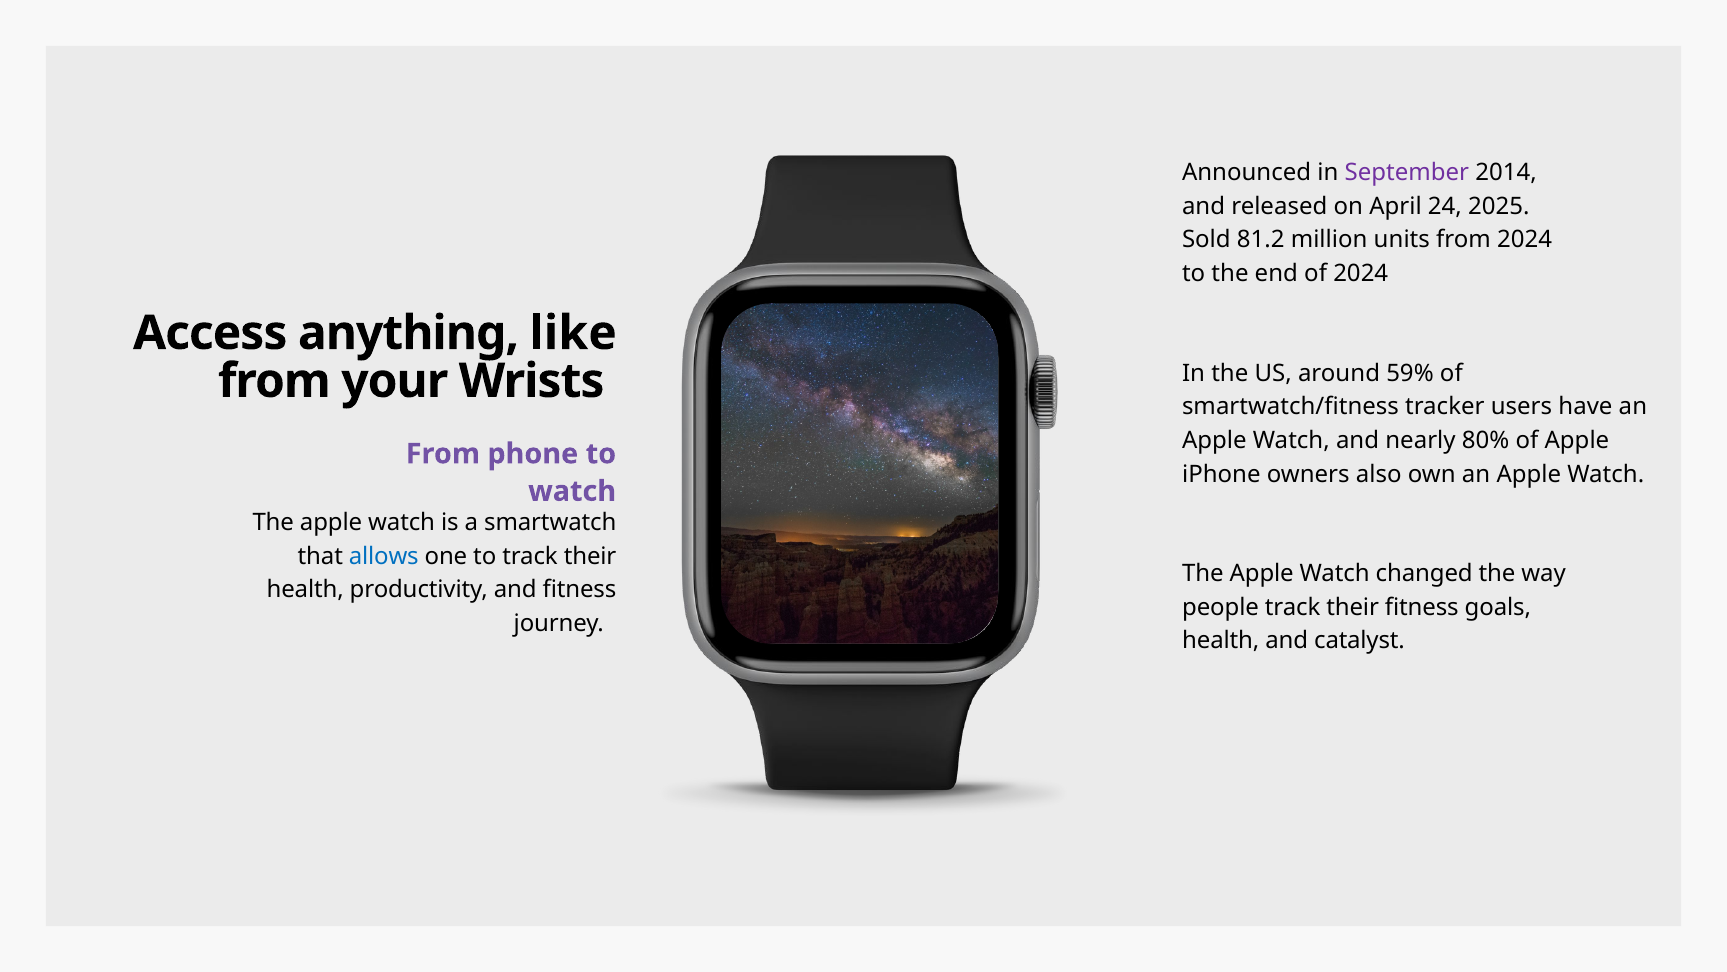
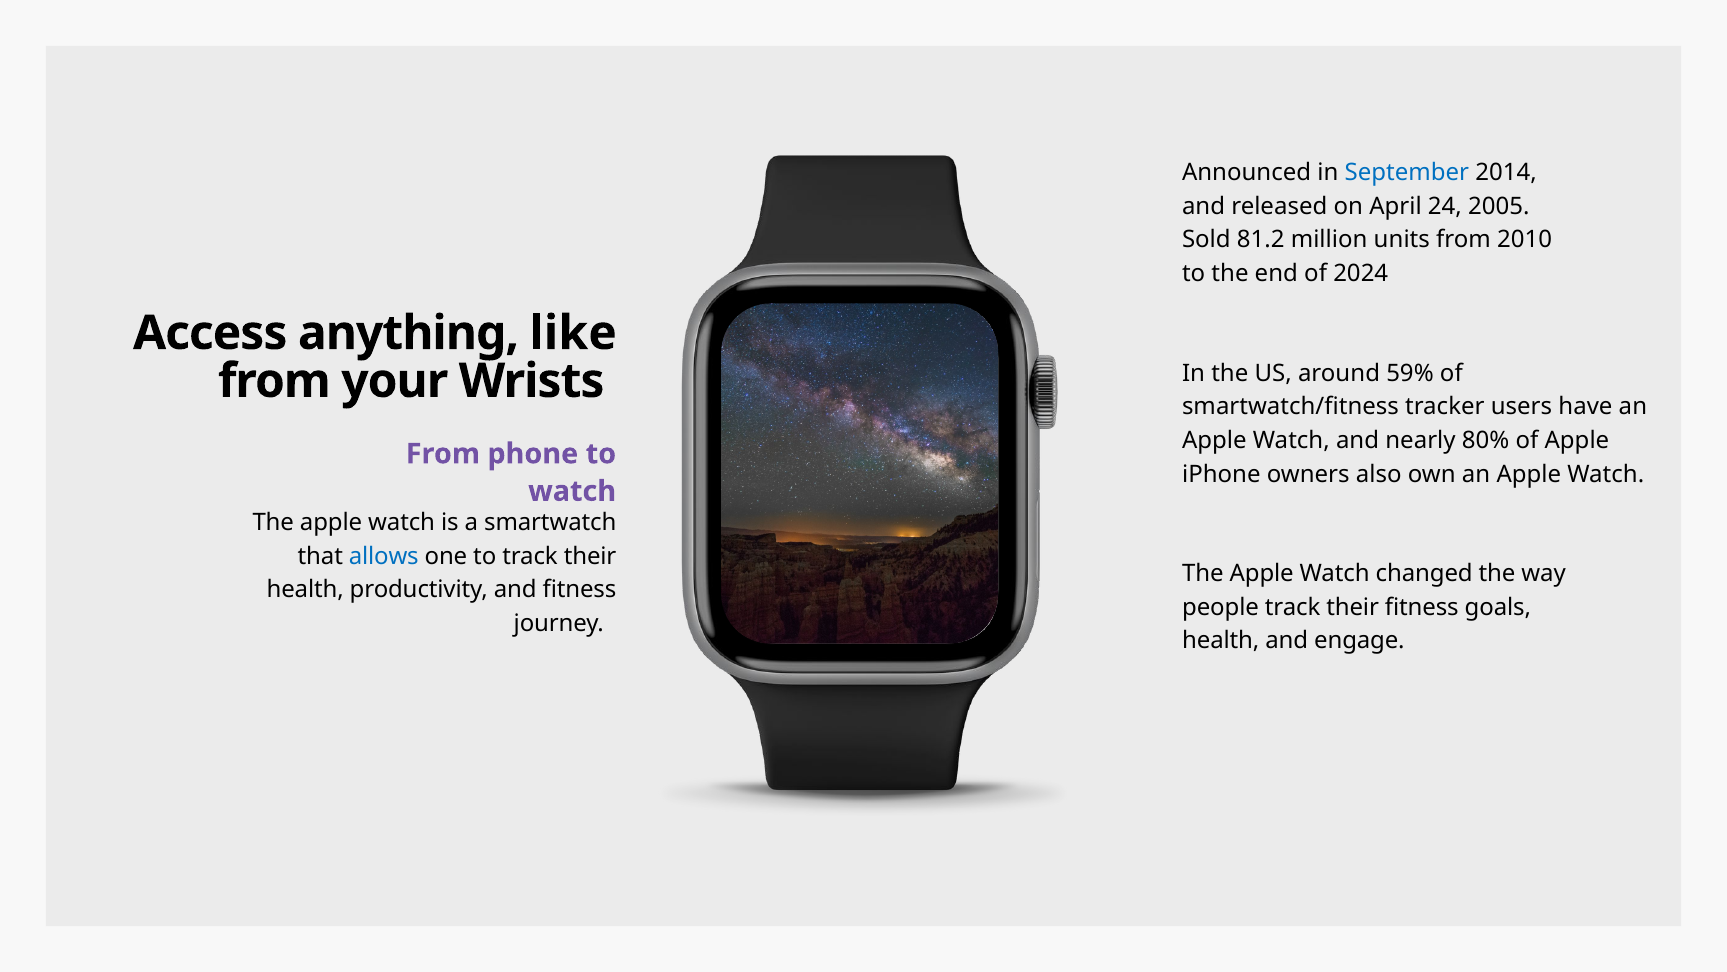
September colour: purple -> blue
2025: 2025 -> 2005
from 2024: 2024 -> 2010
catalyst: catalyst -> engage
